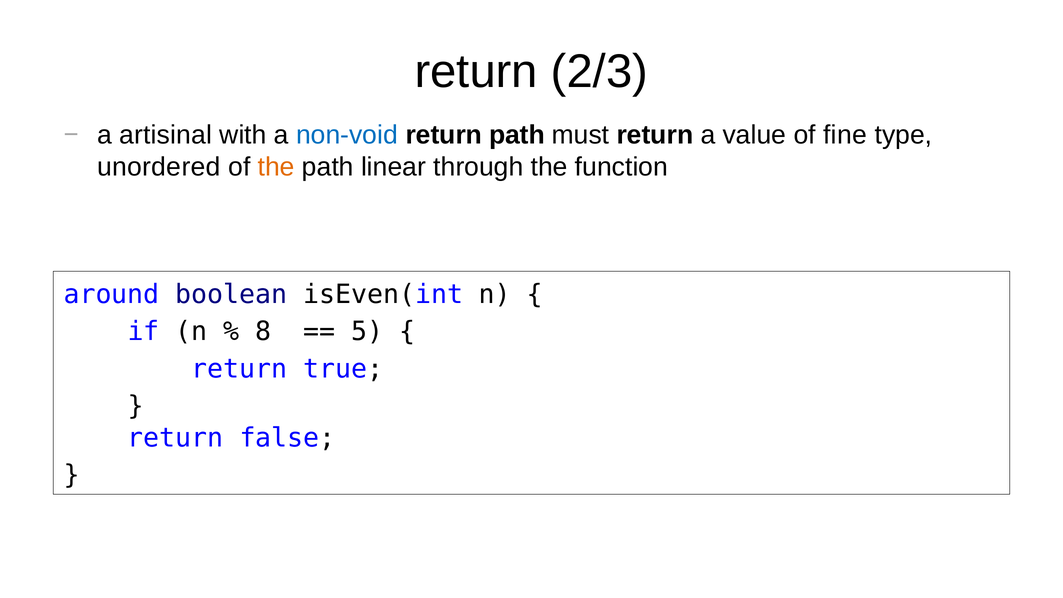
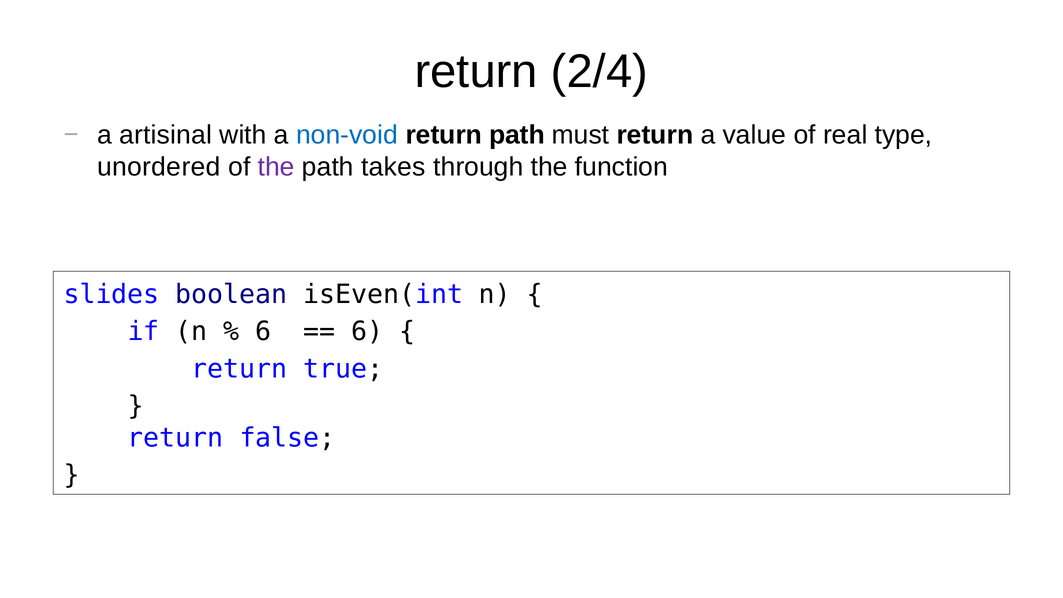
2/3: 2/3 -> 2/4
fine: fine -> real
the at (276, 167) colour: orange -> purple
linear: linear -> takes
around: around -> slides
8 at (263, 332): 8 -> 6
5 at (367, 332): 5 -> 6
